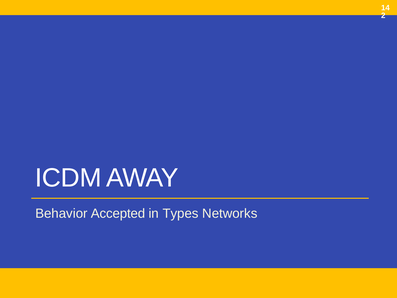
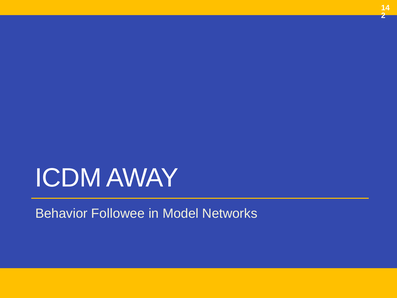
Accepted: Accepted -> Followee
Types: Types -> Model
